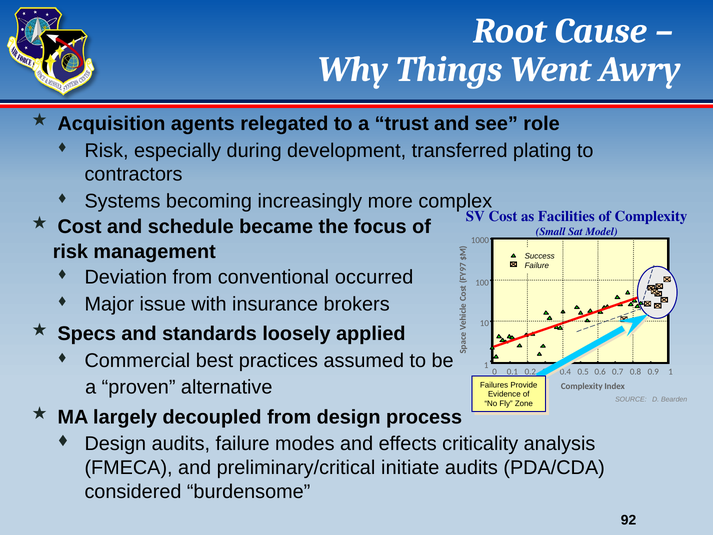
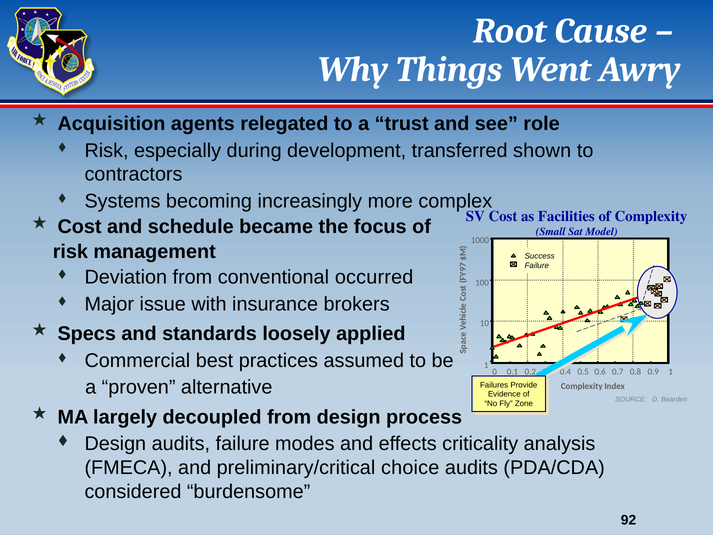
plating: plating -> shown
initiate: initiate -> choice
